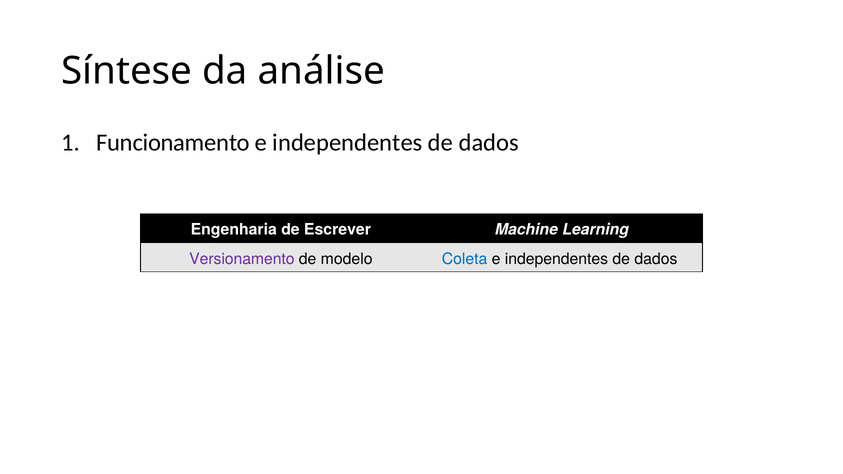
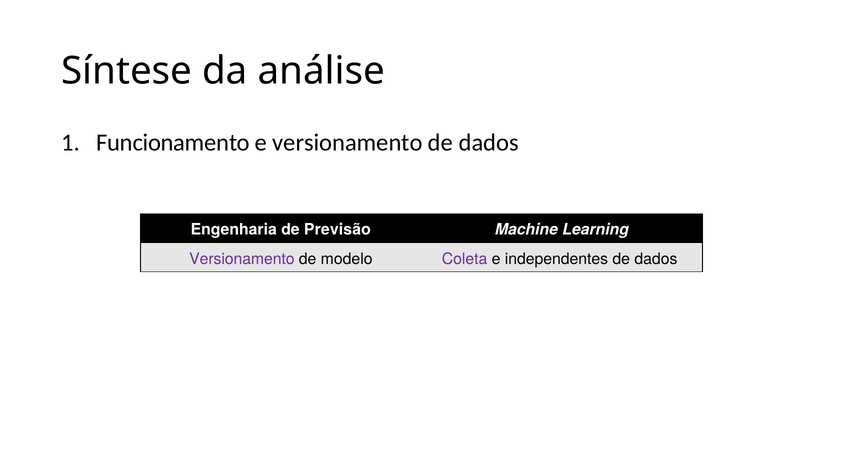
independentes at (347, 142): independentes -> versionamento
Escrever: Escrever -> Previsão
Coleta colour: blue -> purple
